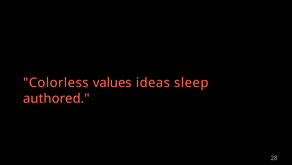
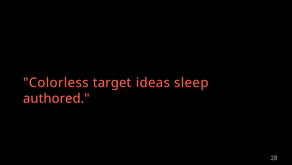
values: values -> target
